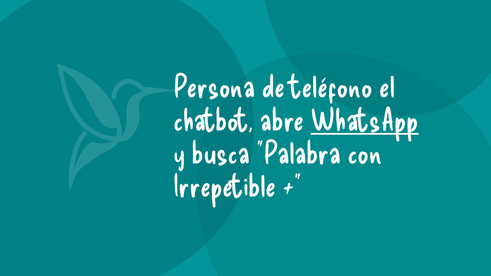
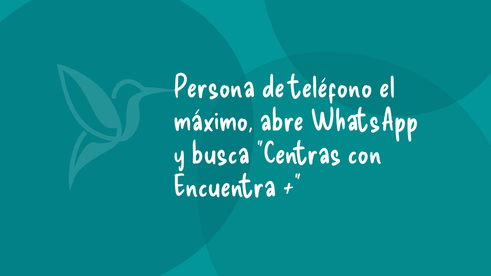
chatbot: chatbot -> máximo
WhatsApp underline: present -> none
Palabra: Palabra -> Centras
Irrepetible: Irrepetible -> Encuentra
